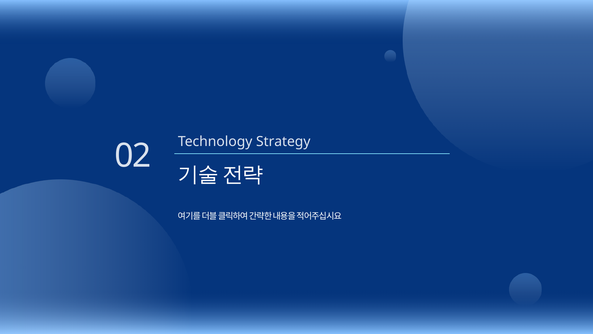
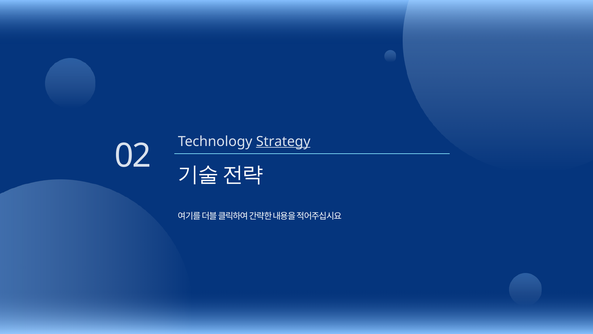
Strategy underline: none -> present
